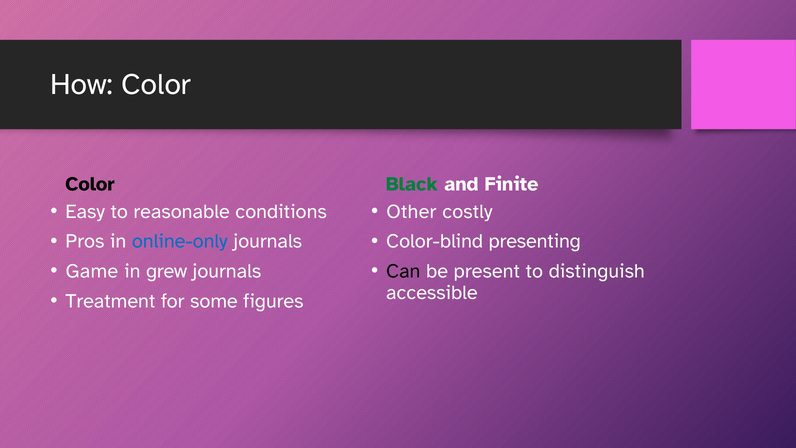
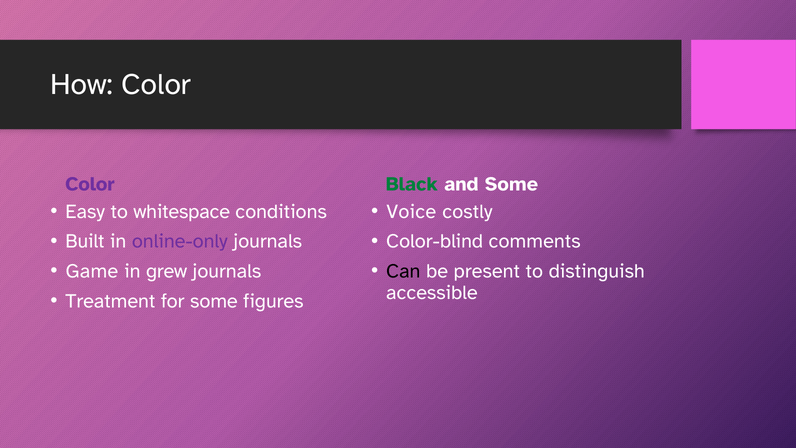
and Finite: Finite -> Some
Color at (90, 184) colour: black -> purple
reasonable: reasonable -> whitespace
Other: Other -> Voice
Pros: Pros -> Built
online-only colour: blue -> purple
presenting: presenting -> comments
